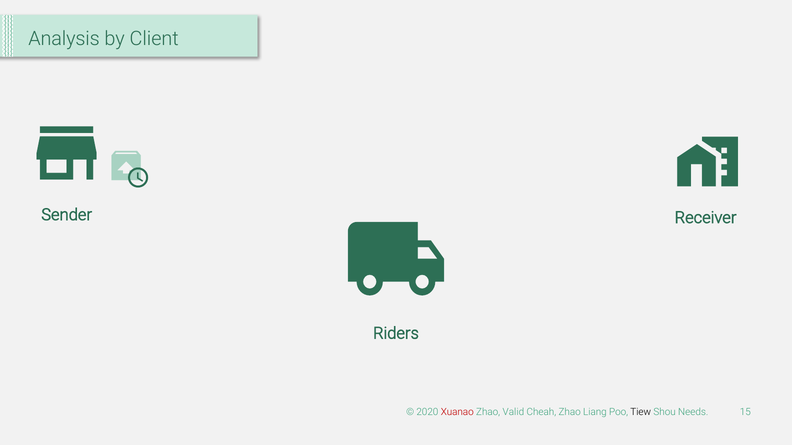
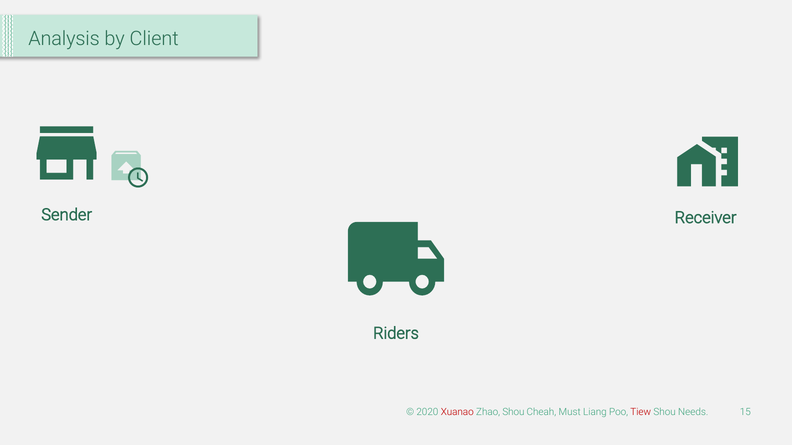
Zhao Valid: Valid -> Shou
Cheah Zhao: Zhao -> Must
Tiew colour: black -> red
